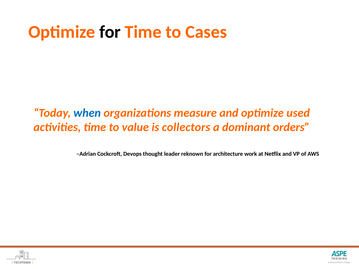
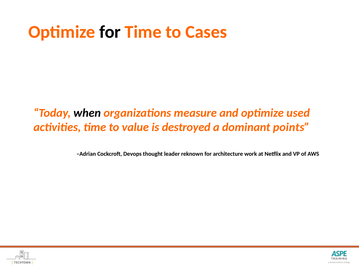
when colour: blue -> black
collectors: collectors -> destroyed
orders: orders -> points
